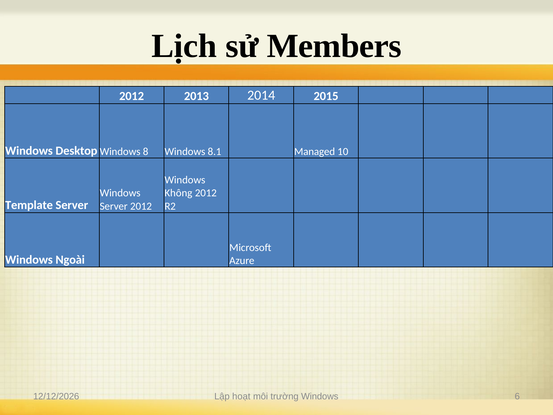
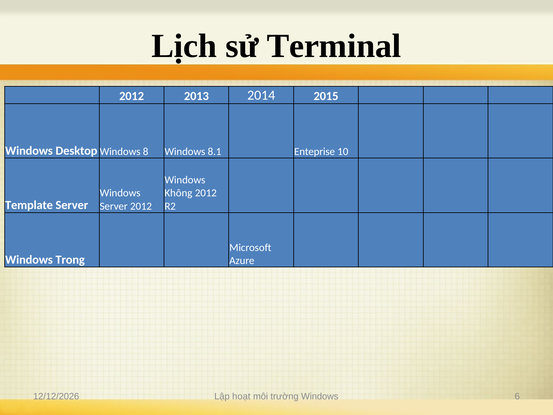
Members: Members -> Terminal
Managed: Managed -> Enteprise
Ngoài: Ngoài -> Trong
